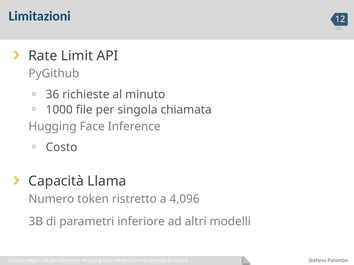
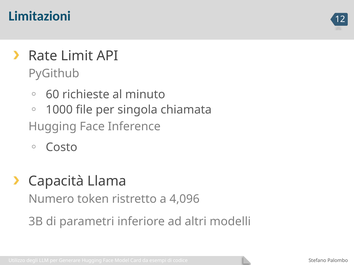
36: 36 -> 60
